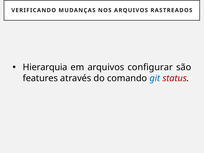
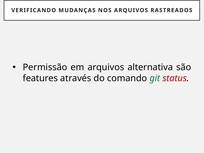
Hierarquia: Hierarquia -> Permissão
configurar: configurar -> alternativa
git colour: blue -> green
